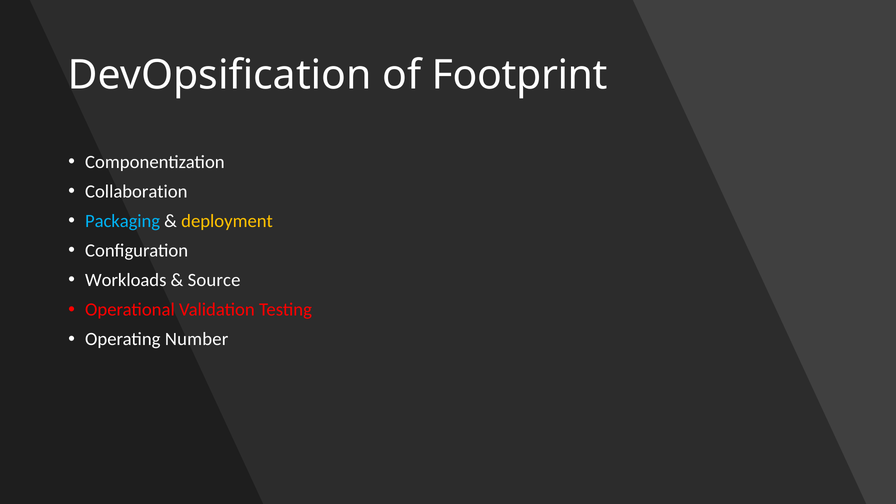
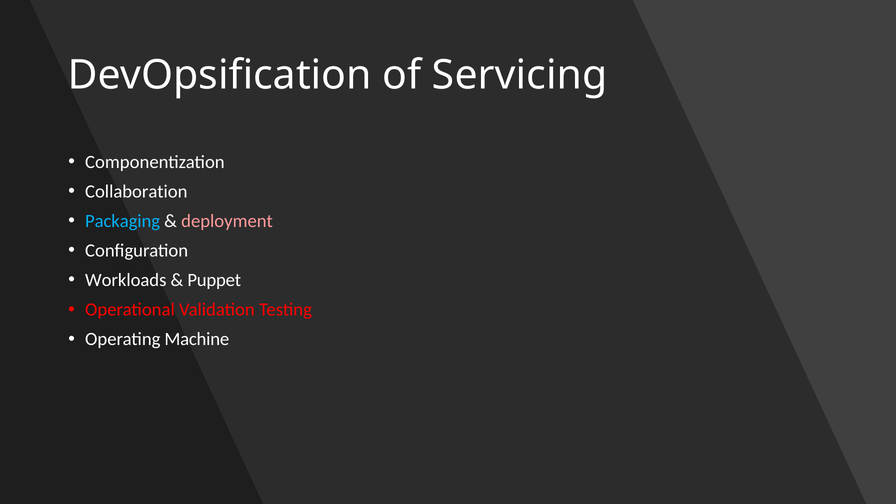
Footprint: Footprint -> Servicing
deployment colour: yellow -> pink
Source: Source -> Puppet
Number: Number -> Machine
